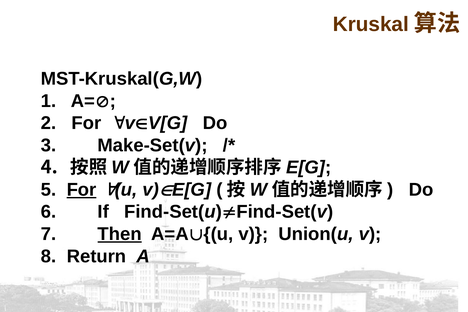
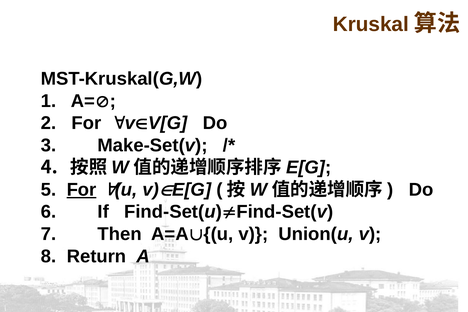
Then underline: present -> none
